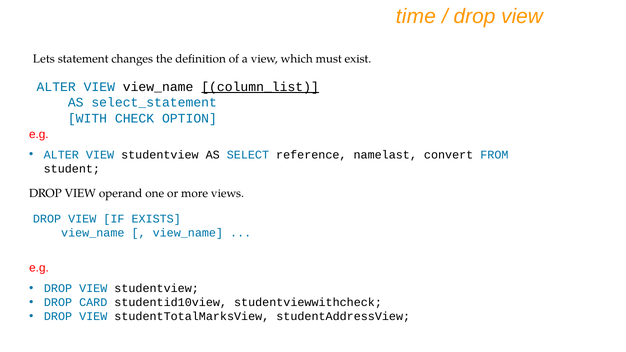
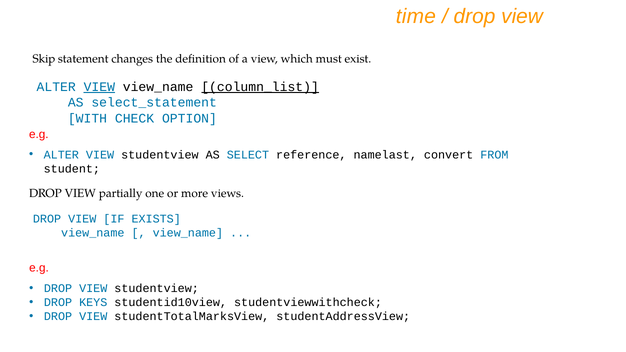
Lets: Lets -> Skip
VIEW at (99, 87) underline: none -> present
operand: operand -> partially
CARD: CARD -> KEYS
